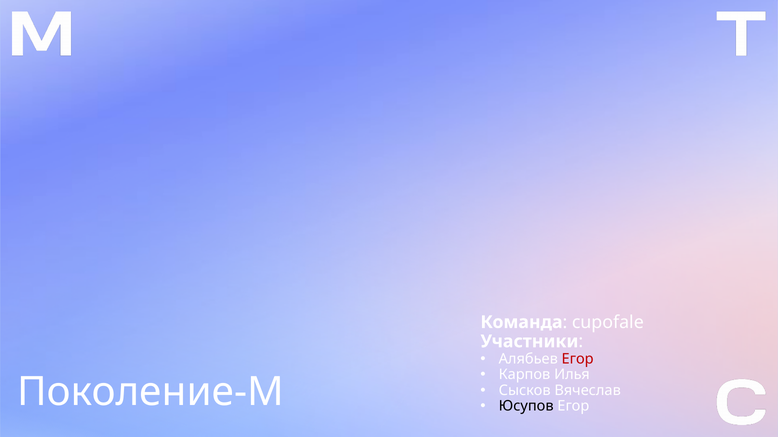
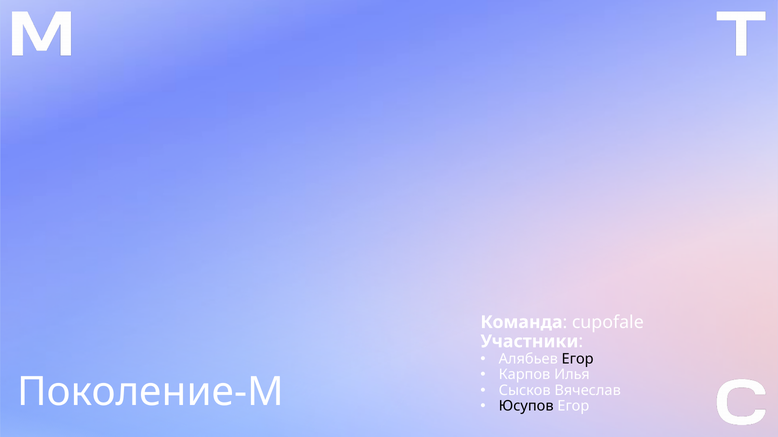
Егор at (578, 359) colour: red -> black
